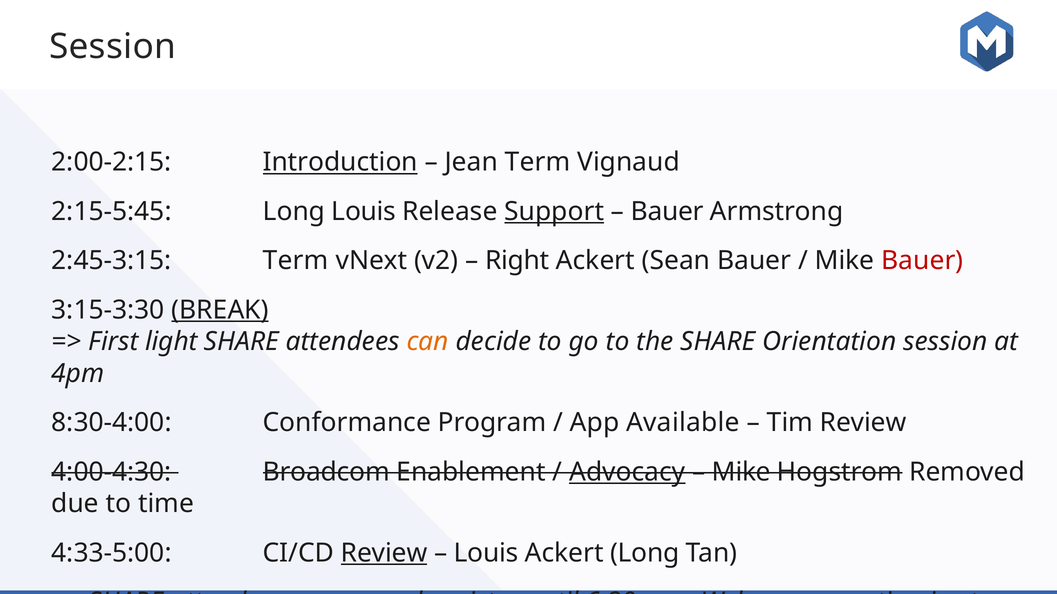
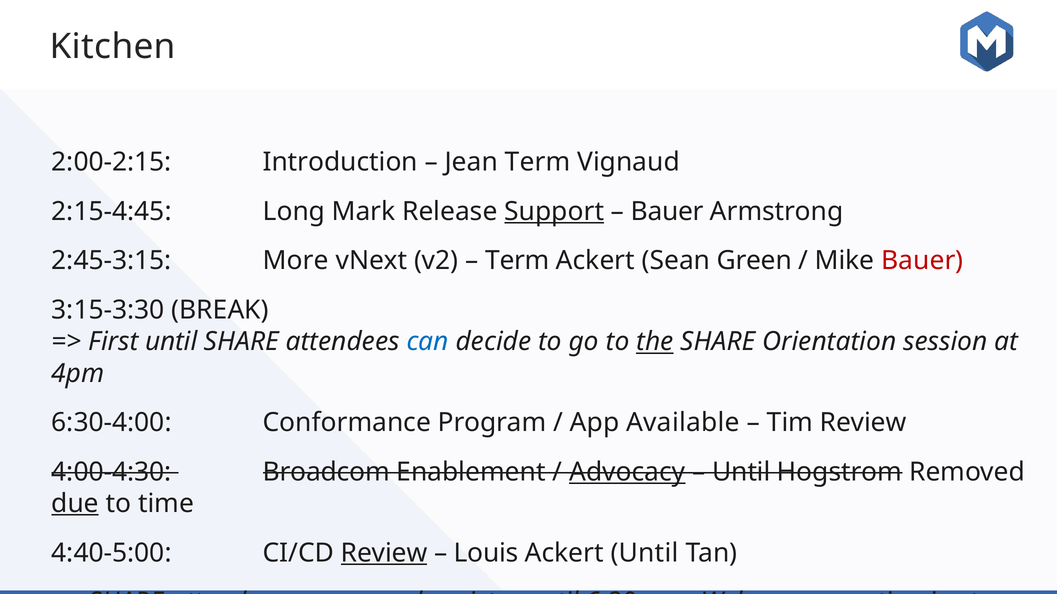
Session at (113, 47): Session -> Kitchen
Introduction underline: present -> none
2:15-5:45: 2:15-5:45 -> 2:15-4:45
Long Louis: Louis -> Mark
2:45-3:15 Term: Term -> More
Right at (517, 261): Right -> Term
Sean Bauer: Bauer -> Green
BREAK underline: present -> none
First light: light -> until
can at (428, 342) colour: orange -> blue
the underline: none -> present
8:30-4:00: 8:30-4:00 -> 6:30-4:00
Mike at (741, 472): Mike -> Until
due underline: none -> present
4:33-5:00: 4:33-5:00 -> 4:40-5:00
Ackert Long: Long -> Until
